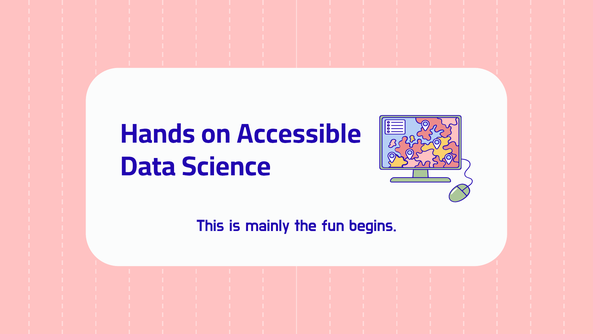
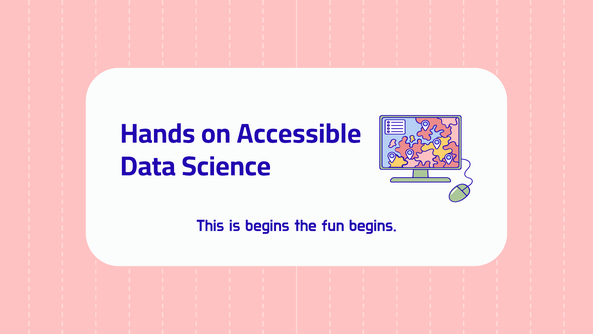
is mainly: mainly -> begins
